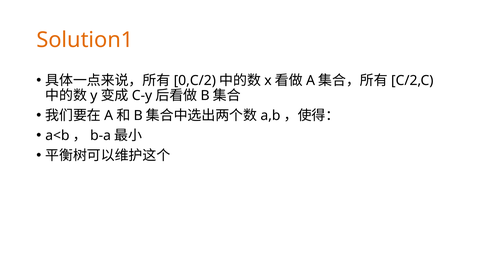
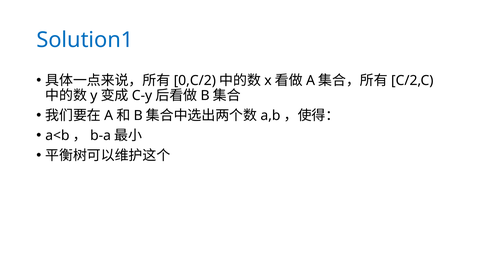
Solution1 colour: orange -> blue
